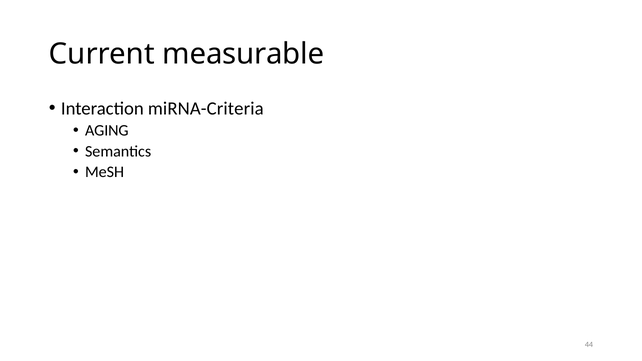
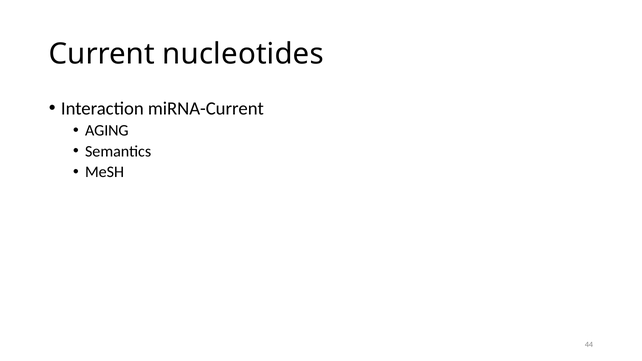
measurable: measurable -> nucleotides
miRNA-Criteria: miRNA-Criteria -> miRNA-Current
